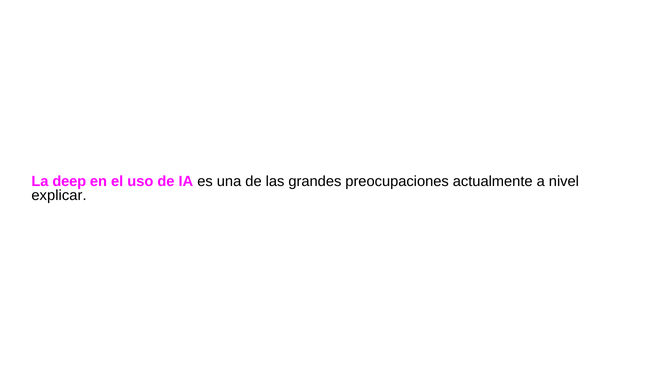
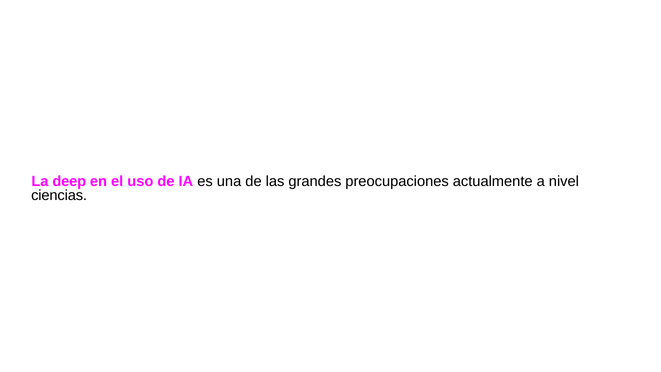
explicar: explicar -> ciencias
